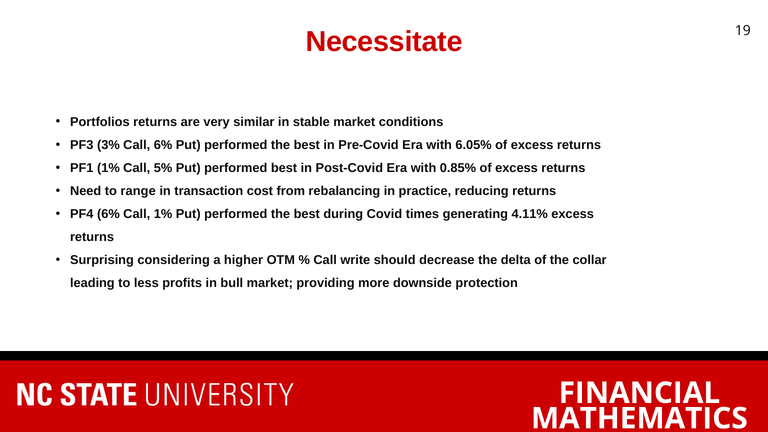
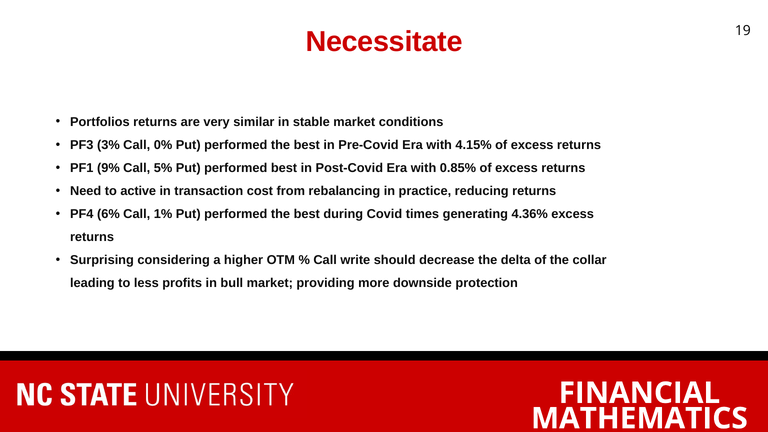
Call 6%: 6% -> 0%
6.05%: 6.05% -> 4.15%
PF1 1%: 1% -> 9%
range: range -> active
4.11%: 4.11% -> 4.36%
